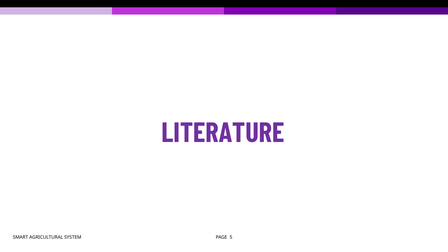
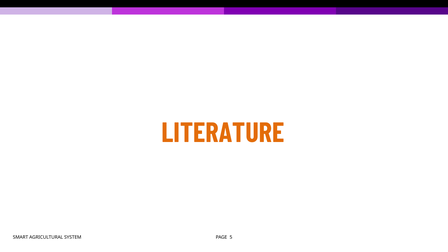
LITERATURE colour: purple -> orange
